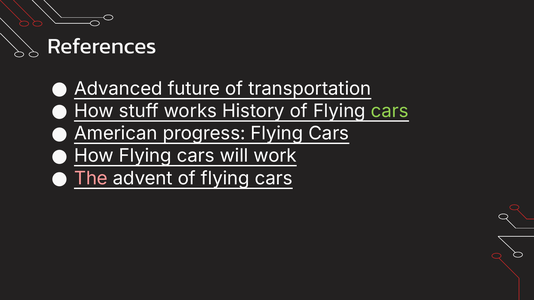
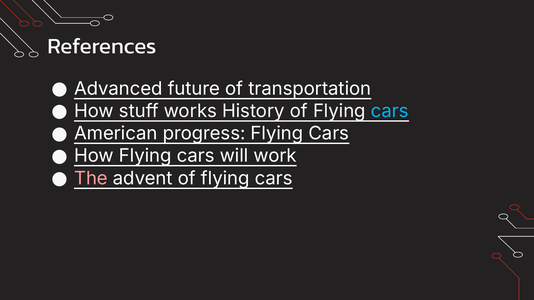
cars at (390, 111) colour: light green -> light blue
